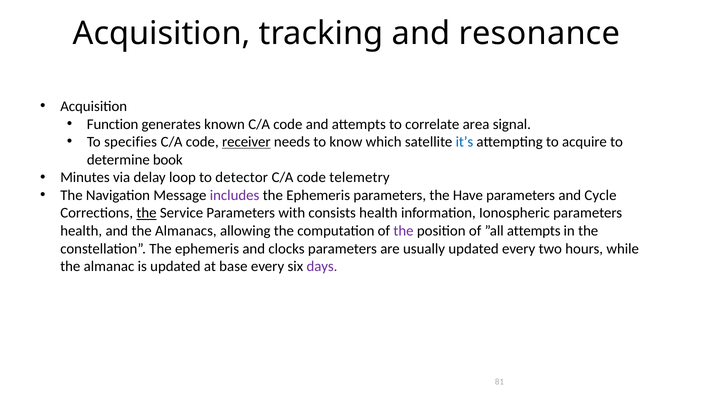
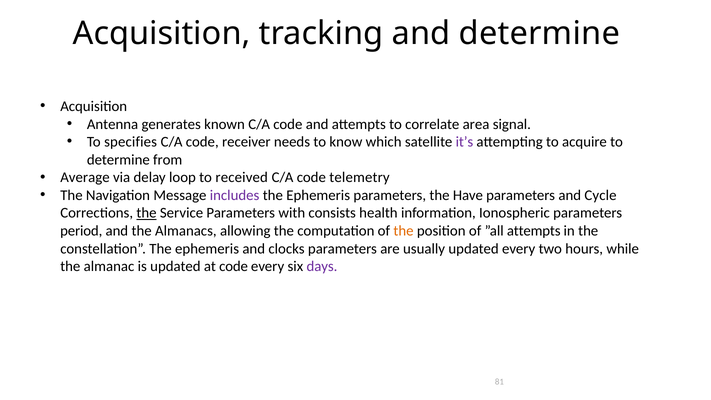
and resonance: resonance -> determine
Function: Function -> Antenna
receiver underline: present -> none
it’s colour: blue -> purple
book: book -> from
Minutes: Minutes -> Average
detector: detector -> received
health at (81, 231): health -> period
the at (404, 231) colour: purple -> orange
at base: base -> code
